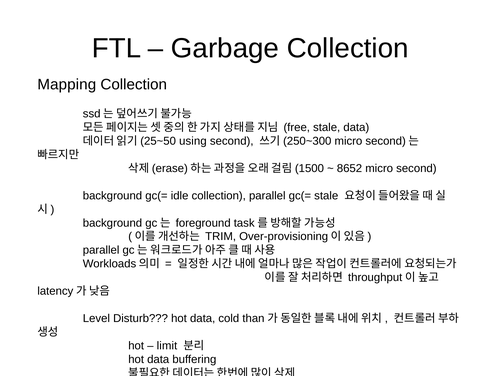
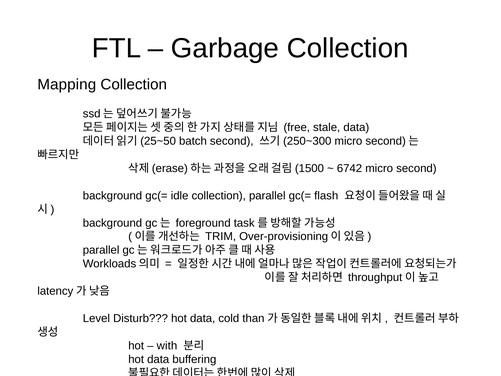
using: using -> batch
8652: 8652 -> 6742
gc(= stale: stale -> flash
limit: limit -> with
